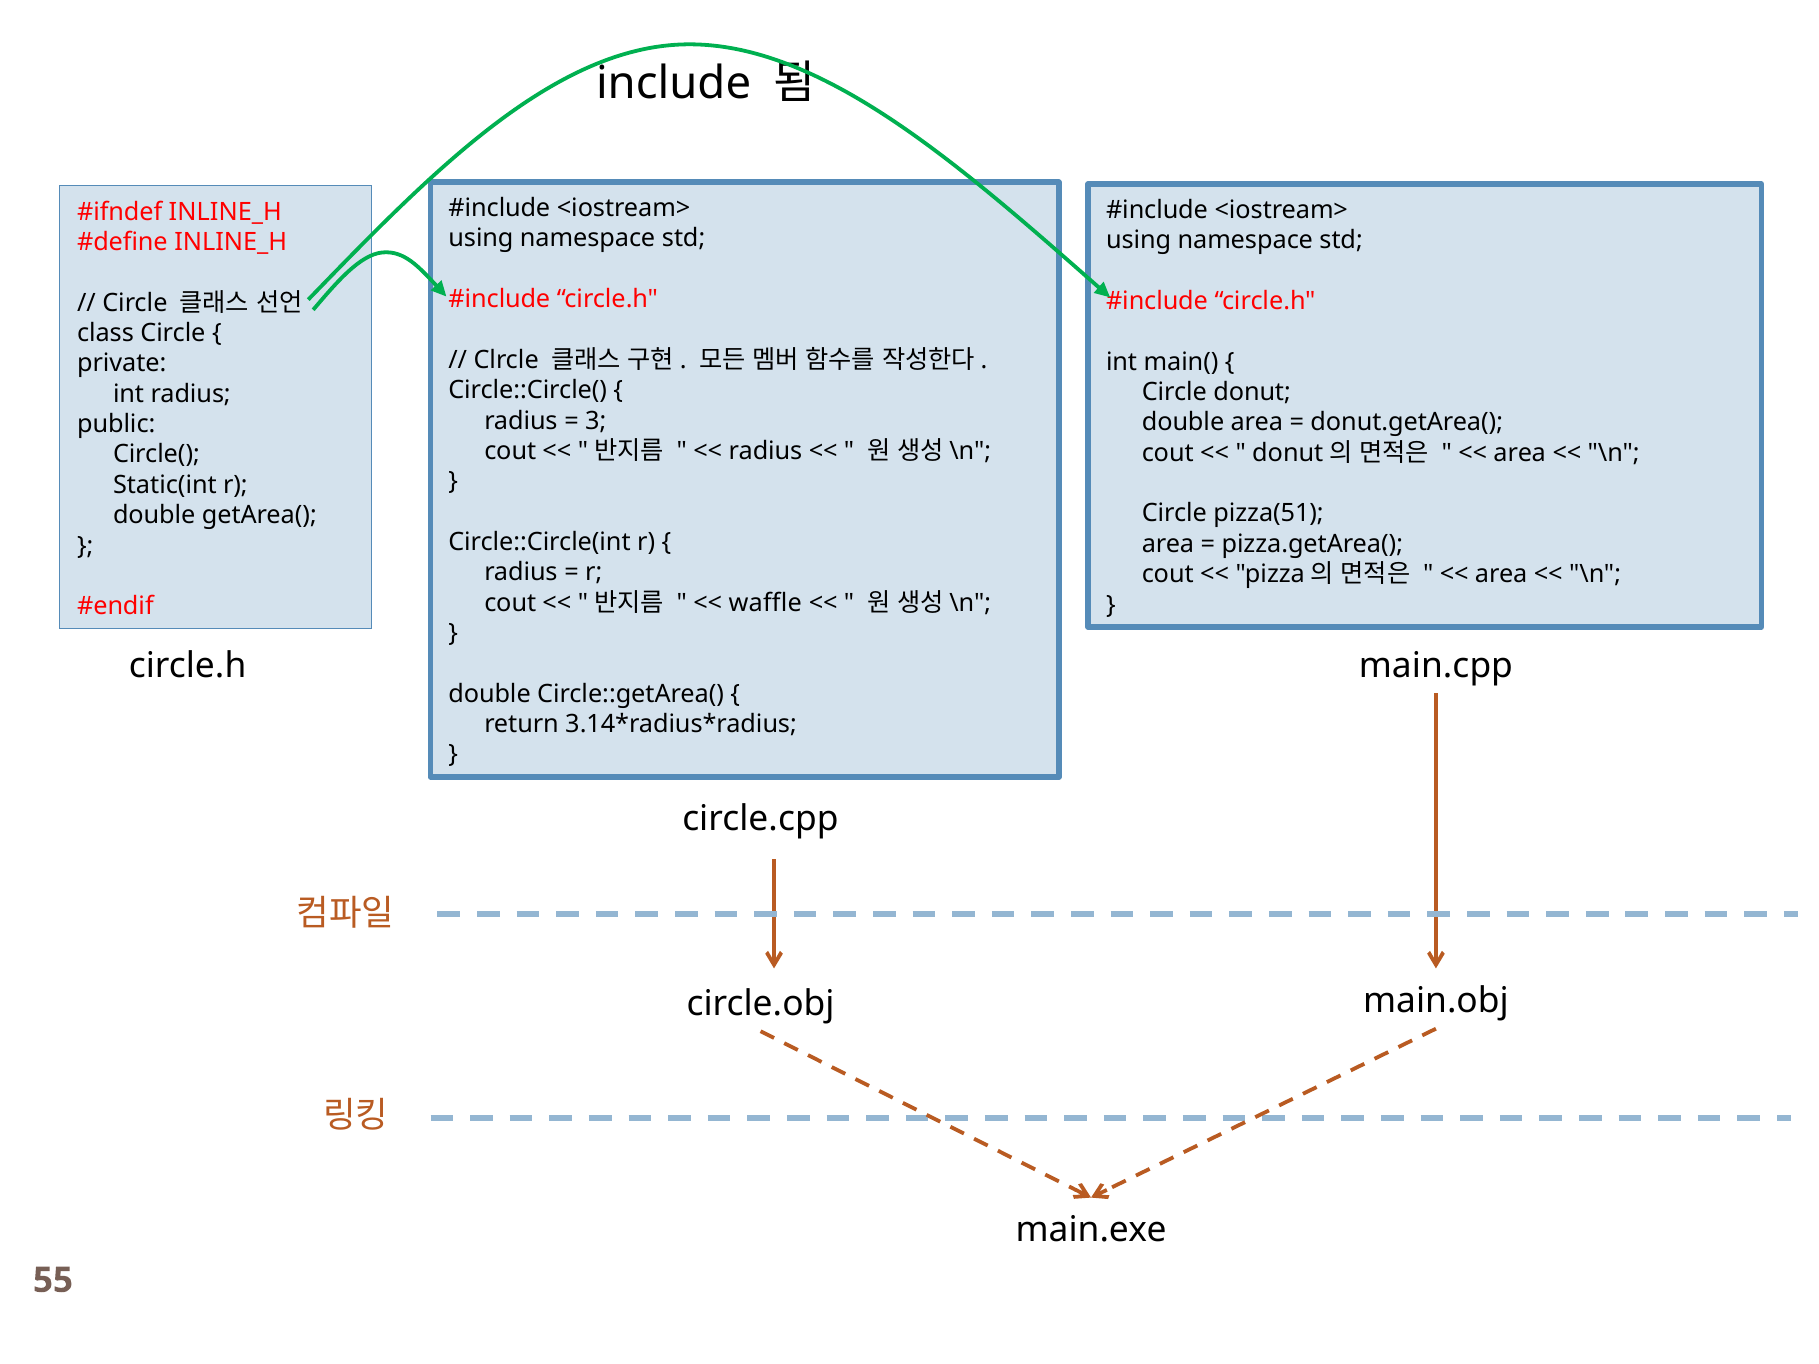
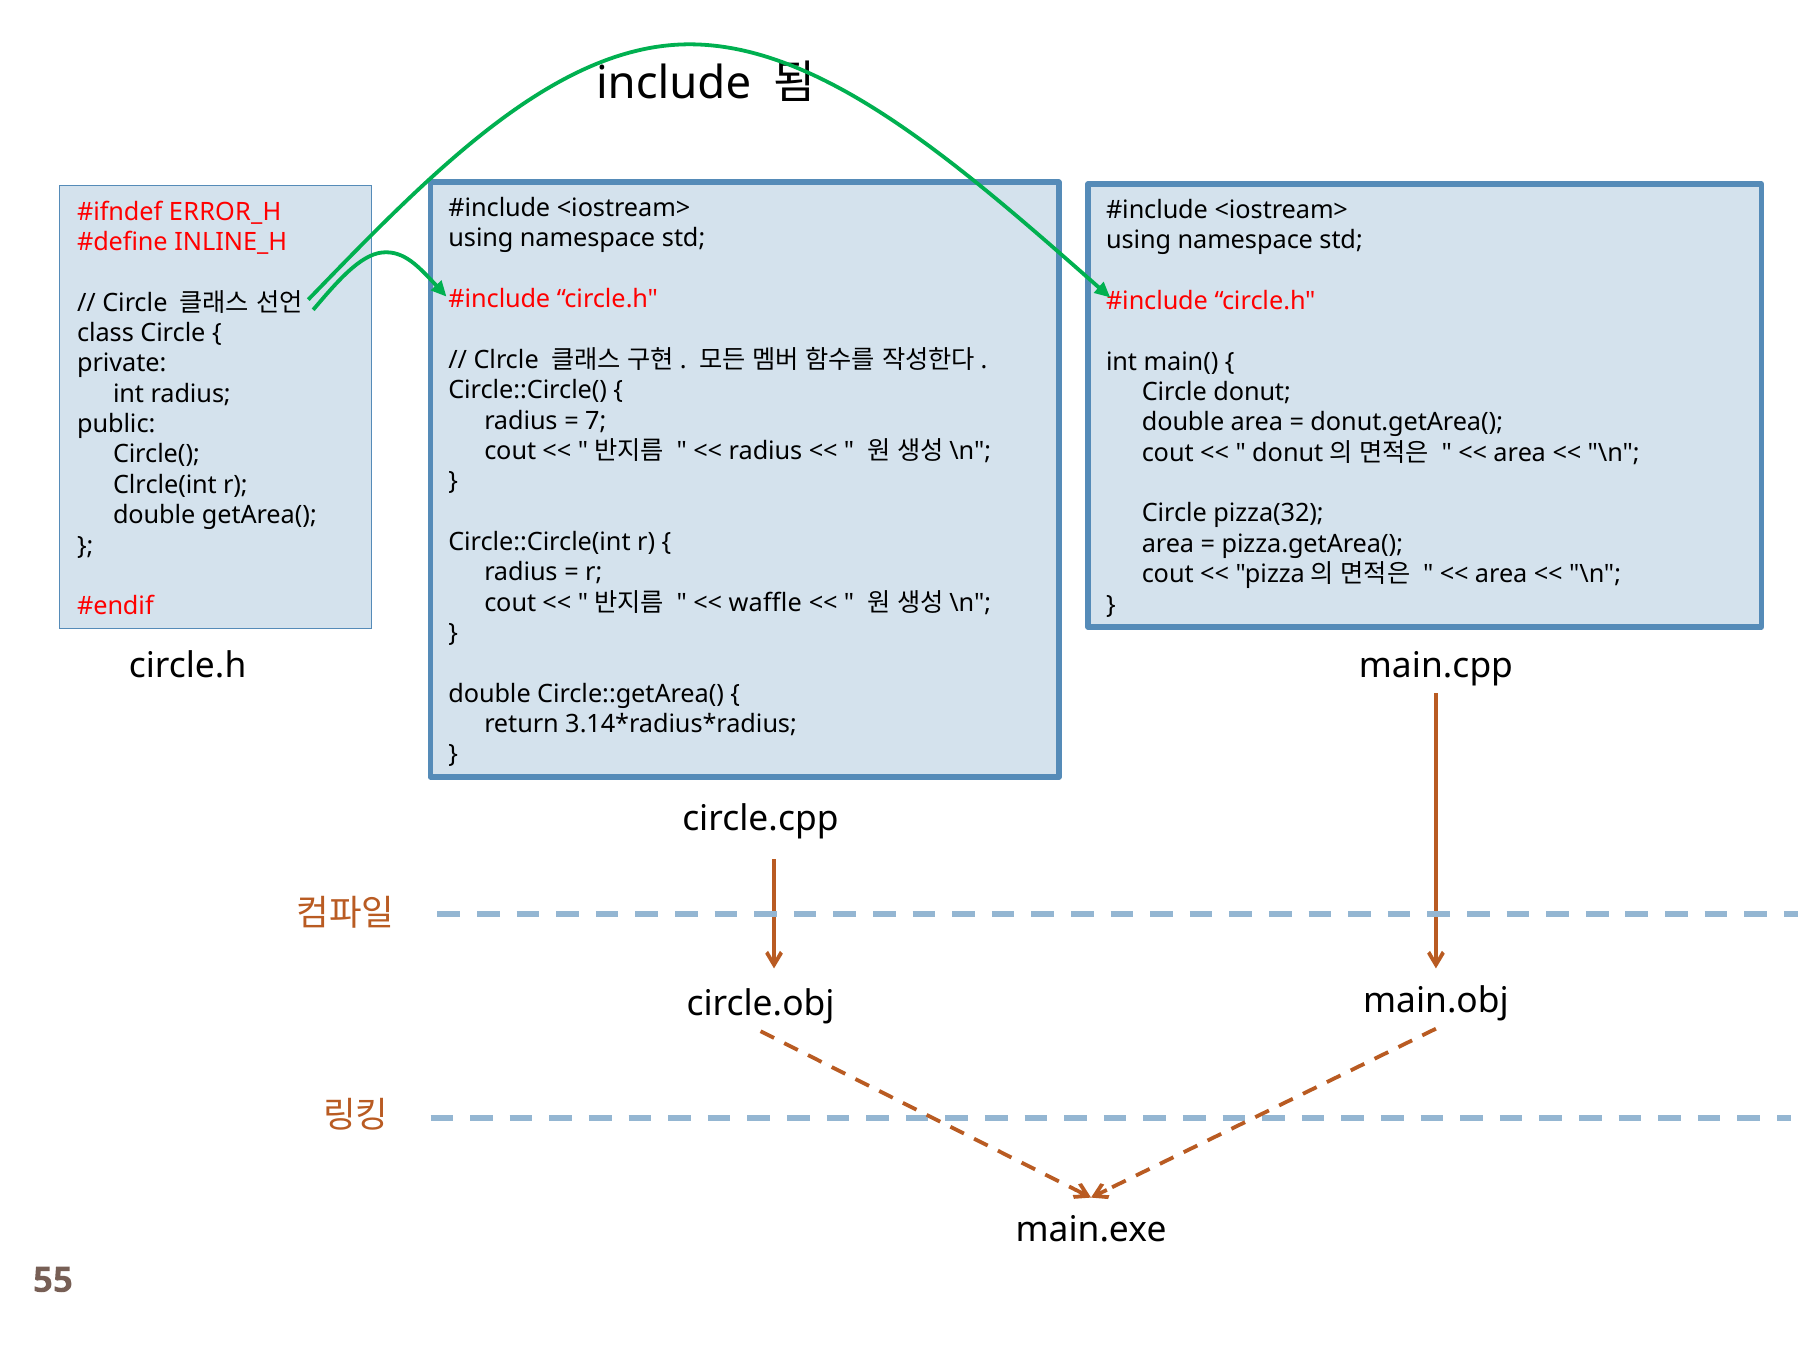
INLINE_H at (225, 212): INLINE_H -> ERROR_H
3: 3 -> 7
Static(int: Static(int -> Clrcle(int
pizza(51: pizza(51 -> pizza(32
